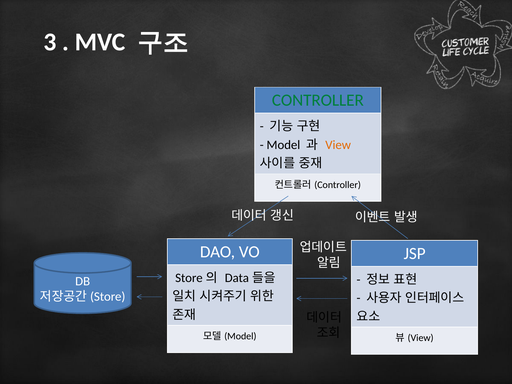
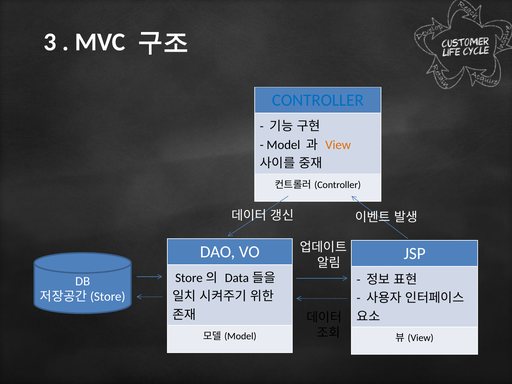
CONTROLLER at (318, 100) colour: green -> blue
